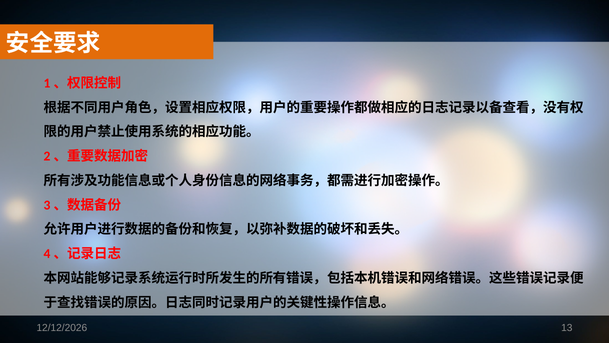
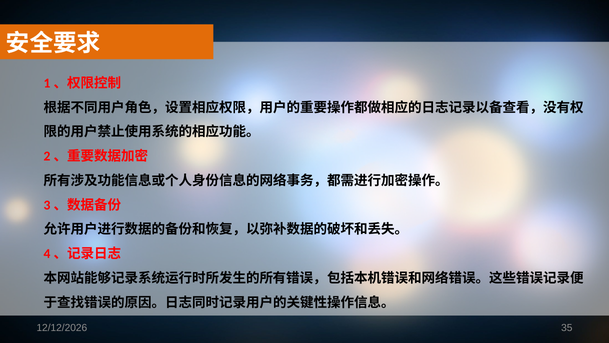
13: 13 -> 35
